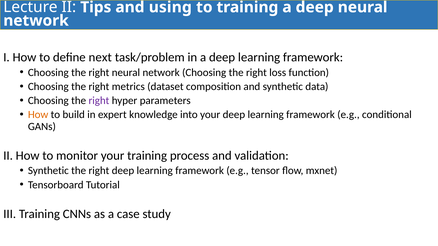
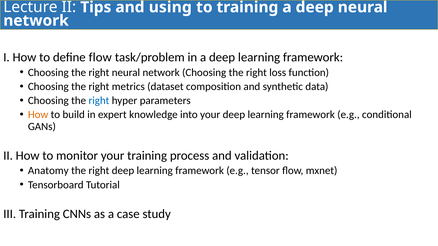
define next: next -> flow
right at (99, 101) colour: purple -> blue
Synthetic at (48, 171): Synthetic -> Anatomy
